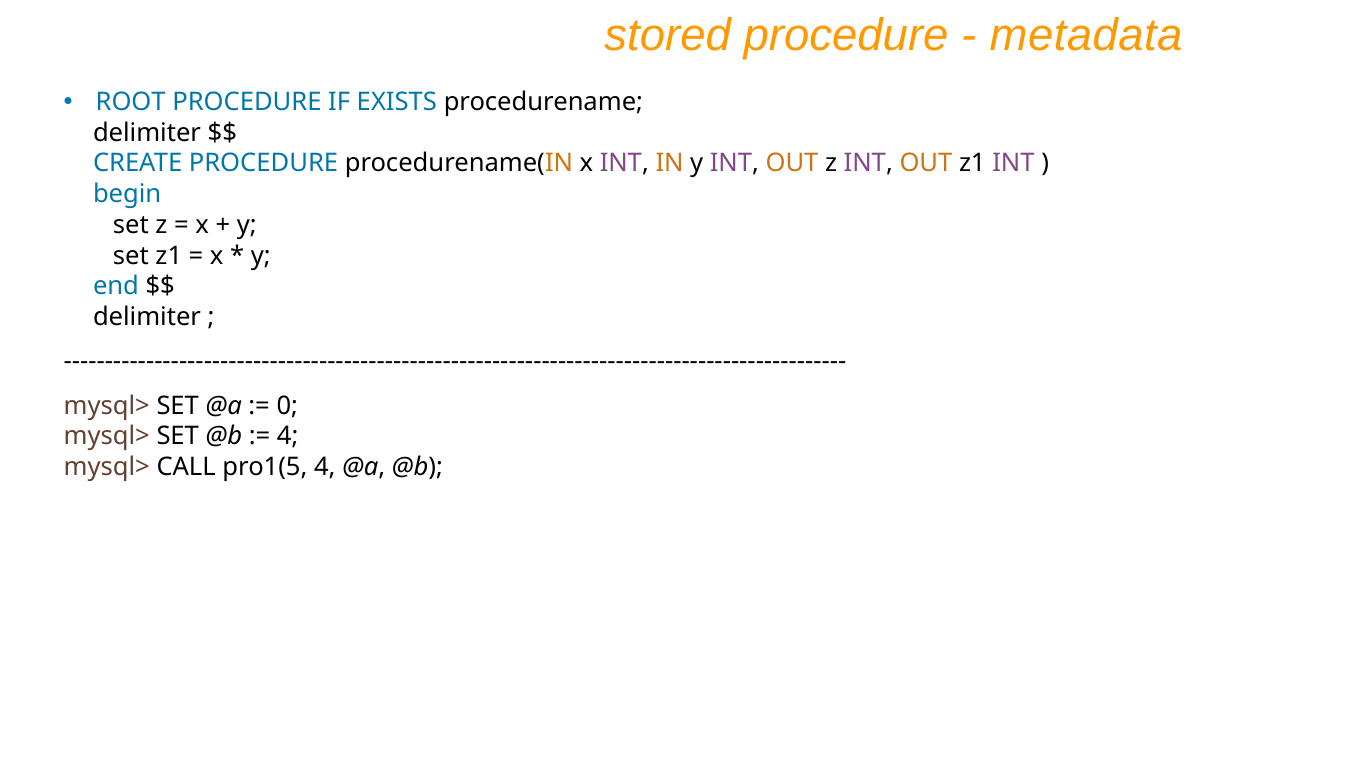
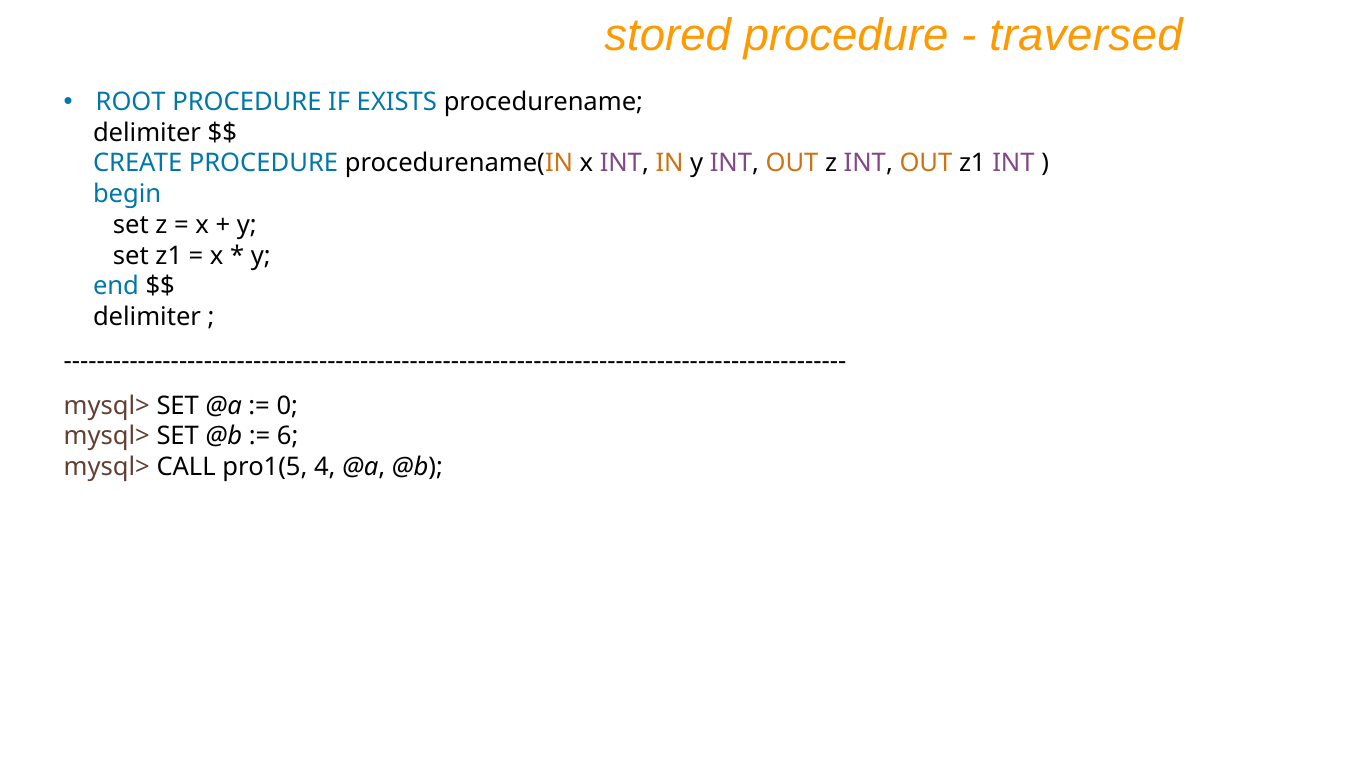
metadata: metadata -> traversed
4 at (288, 436): 4 -> 6
